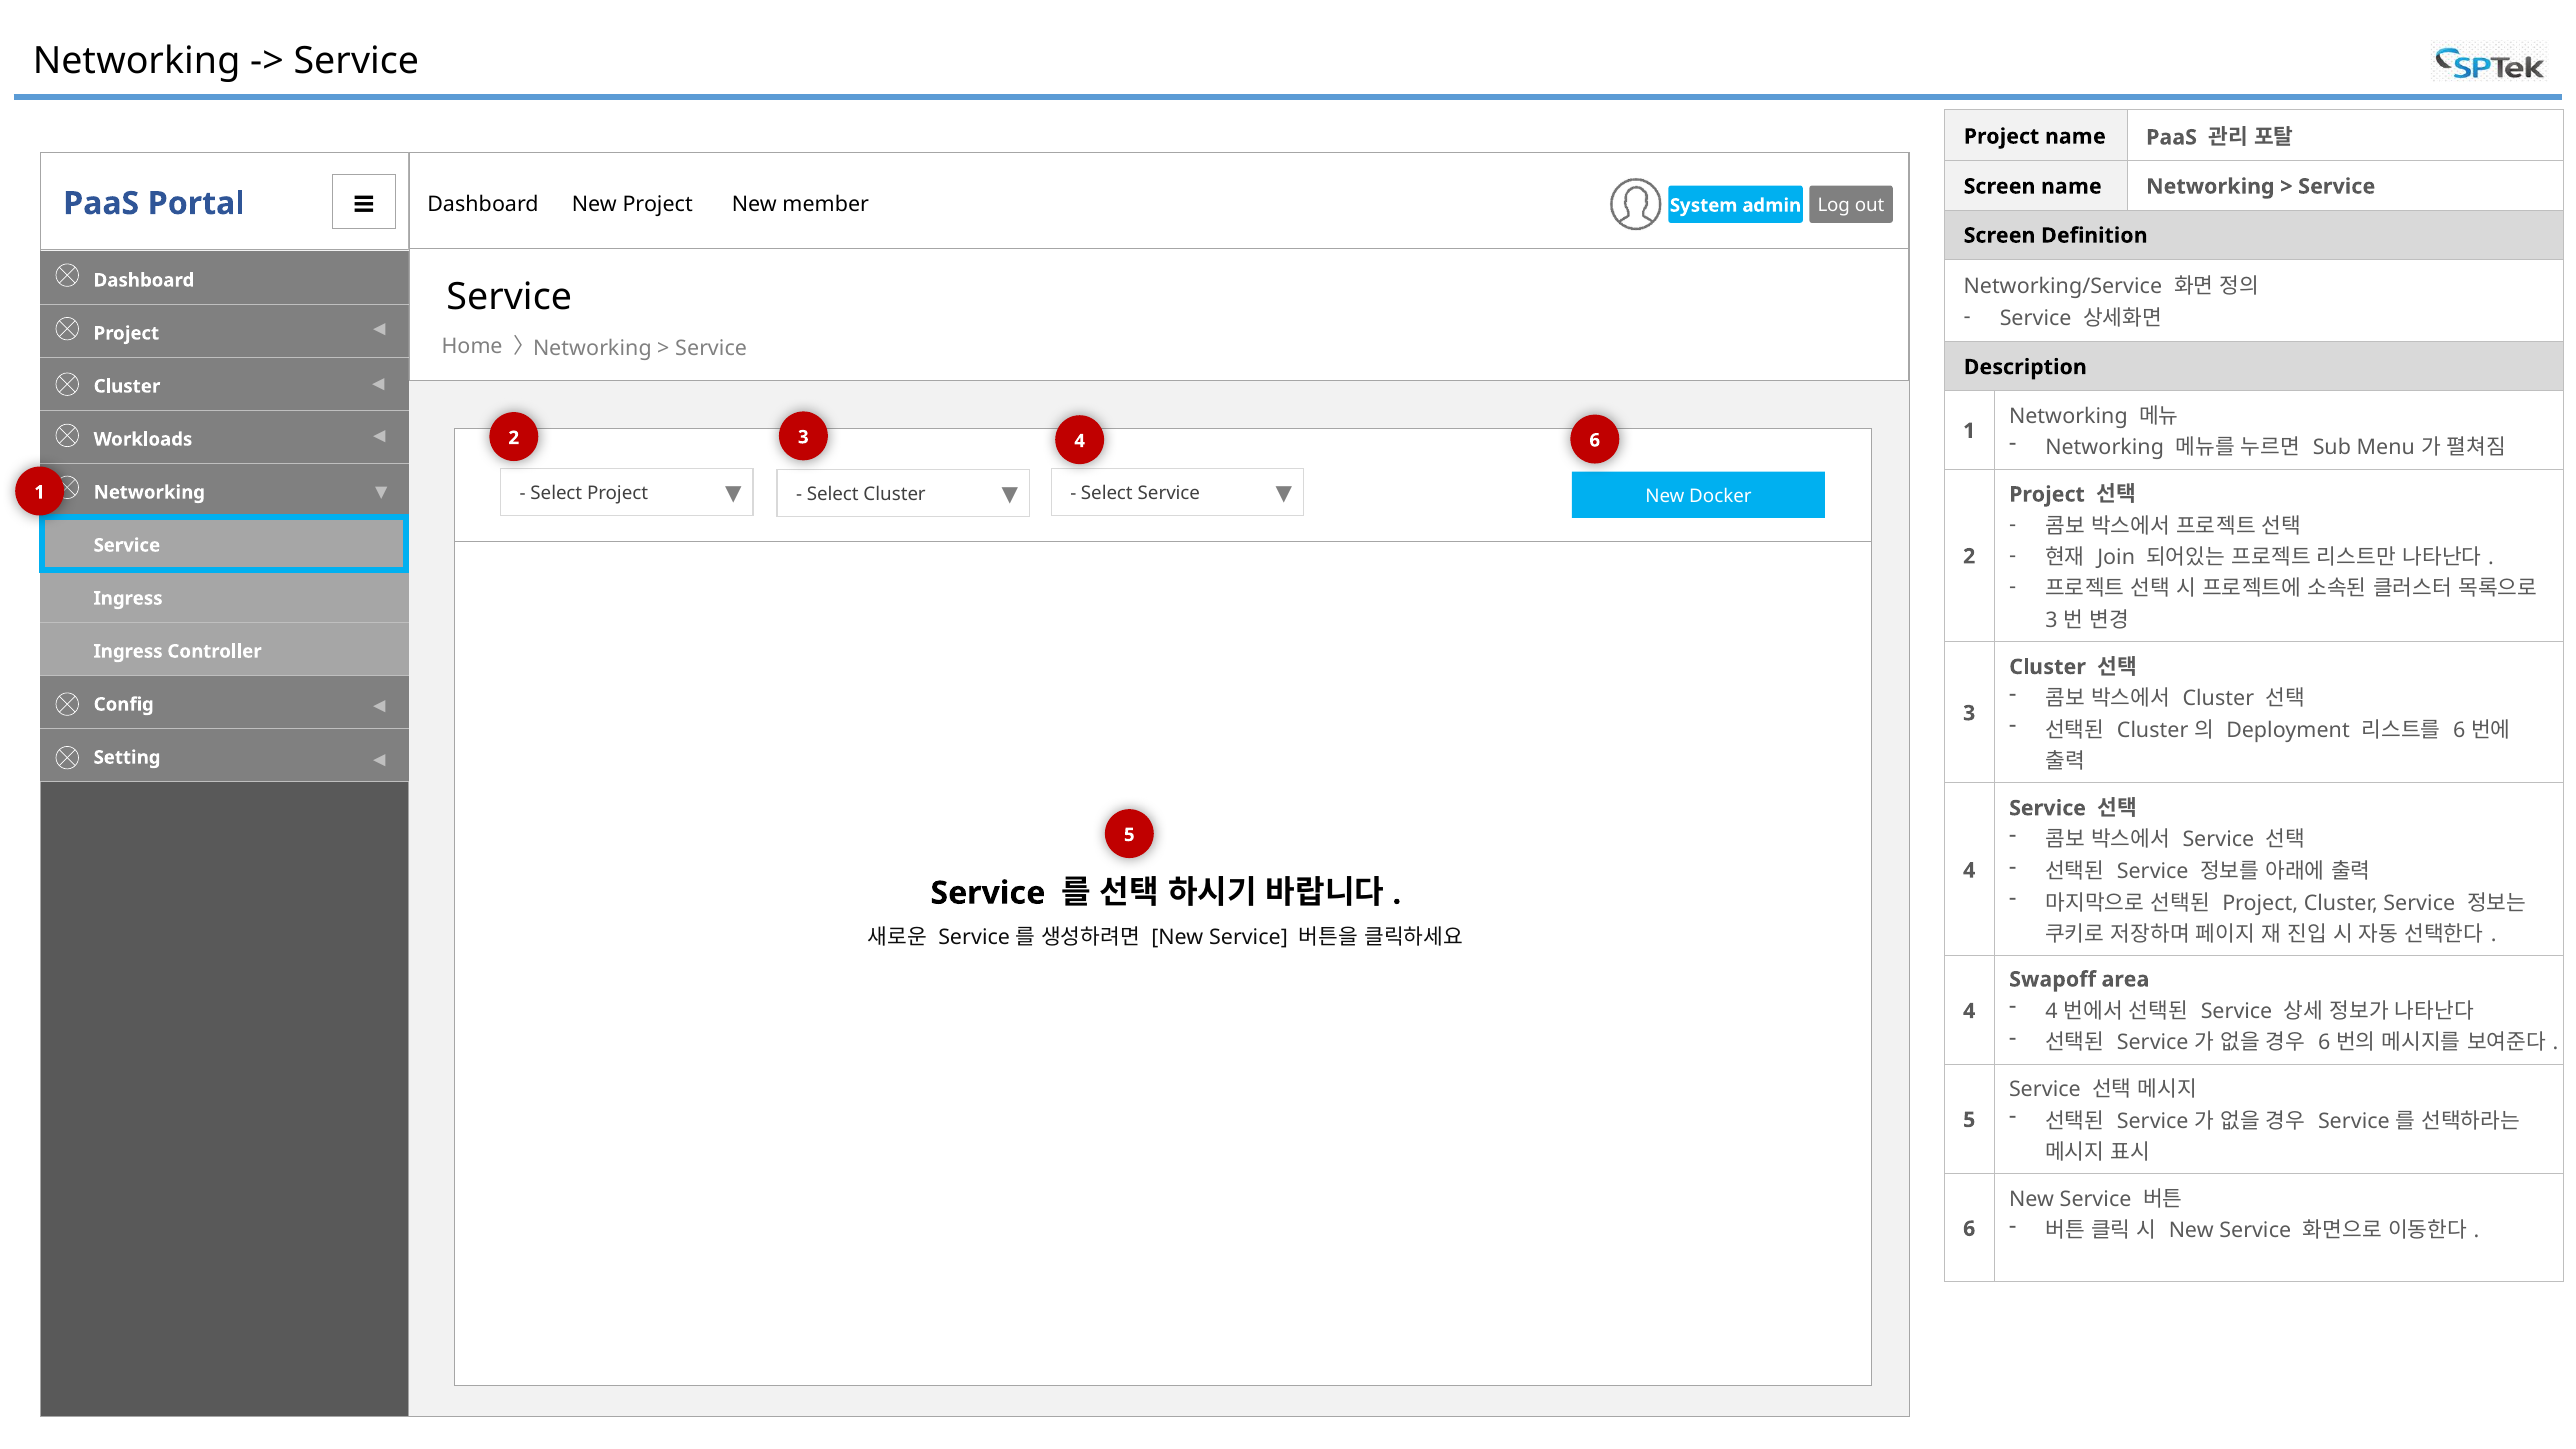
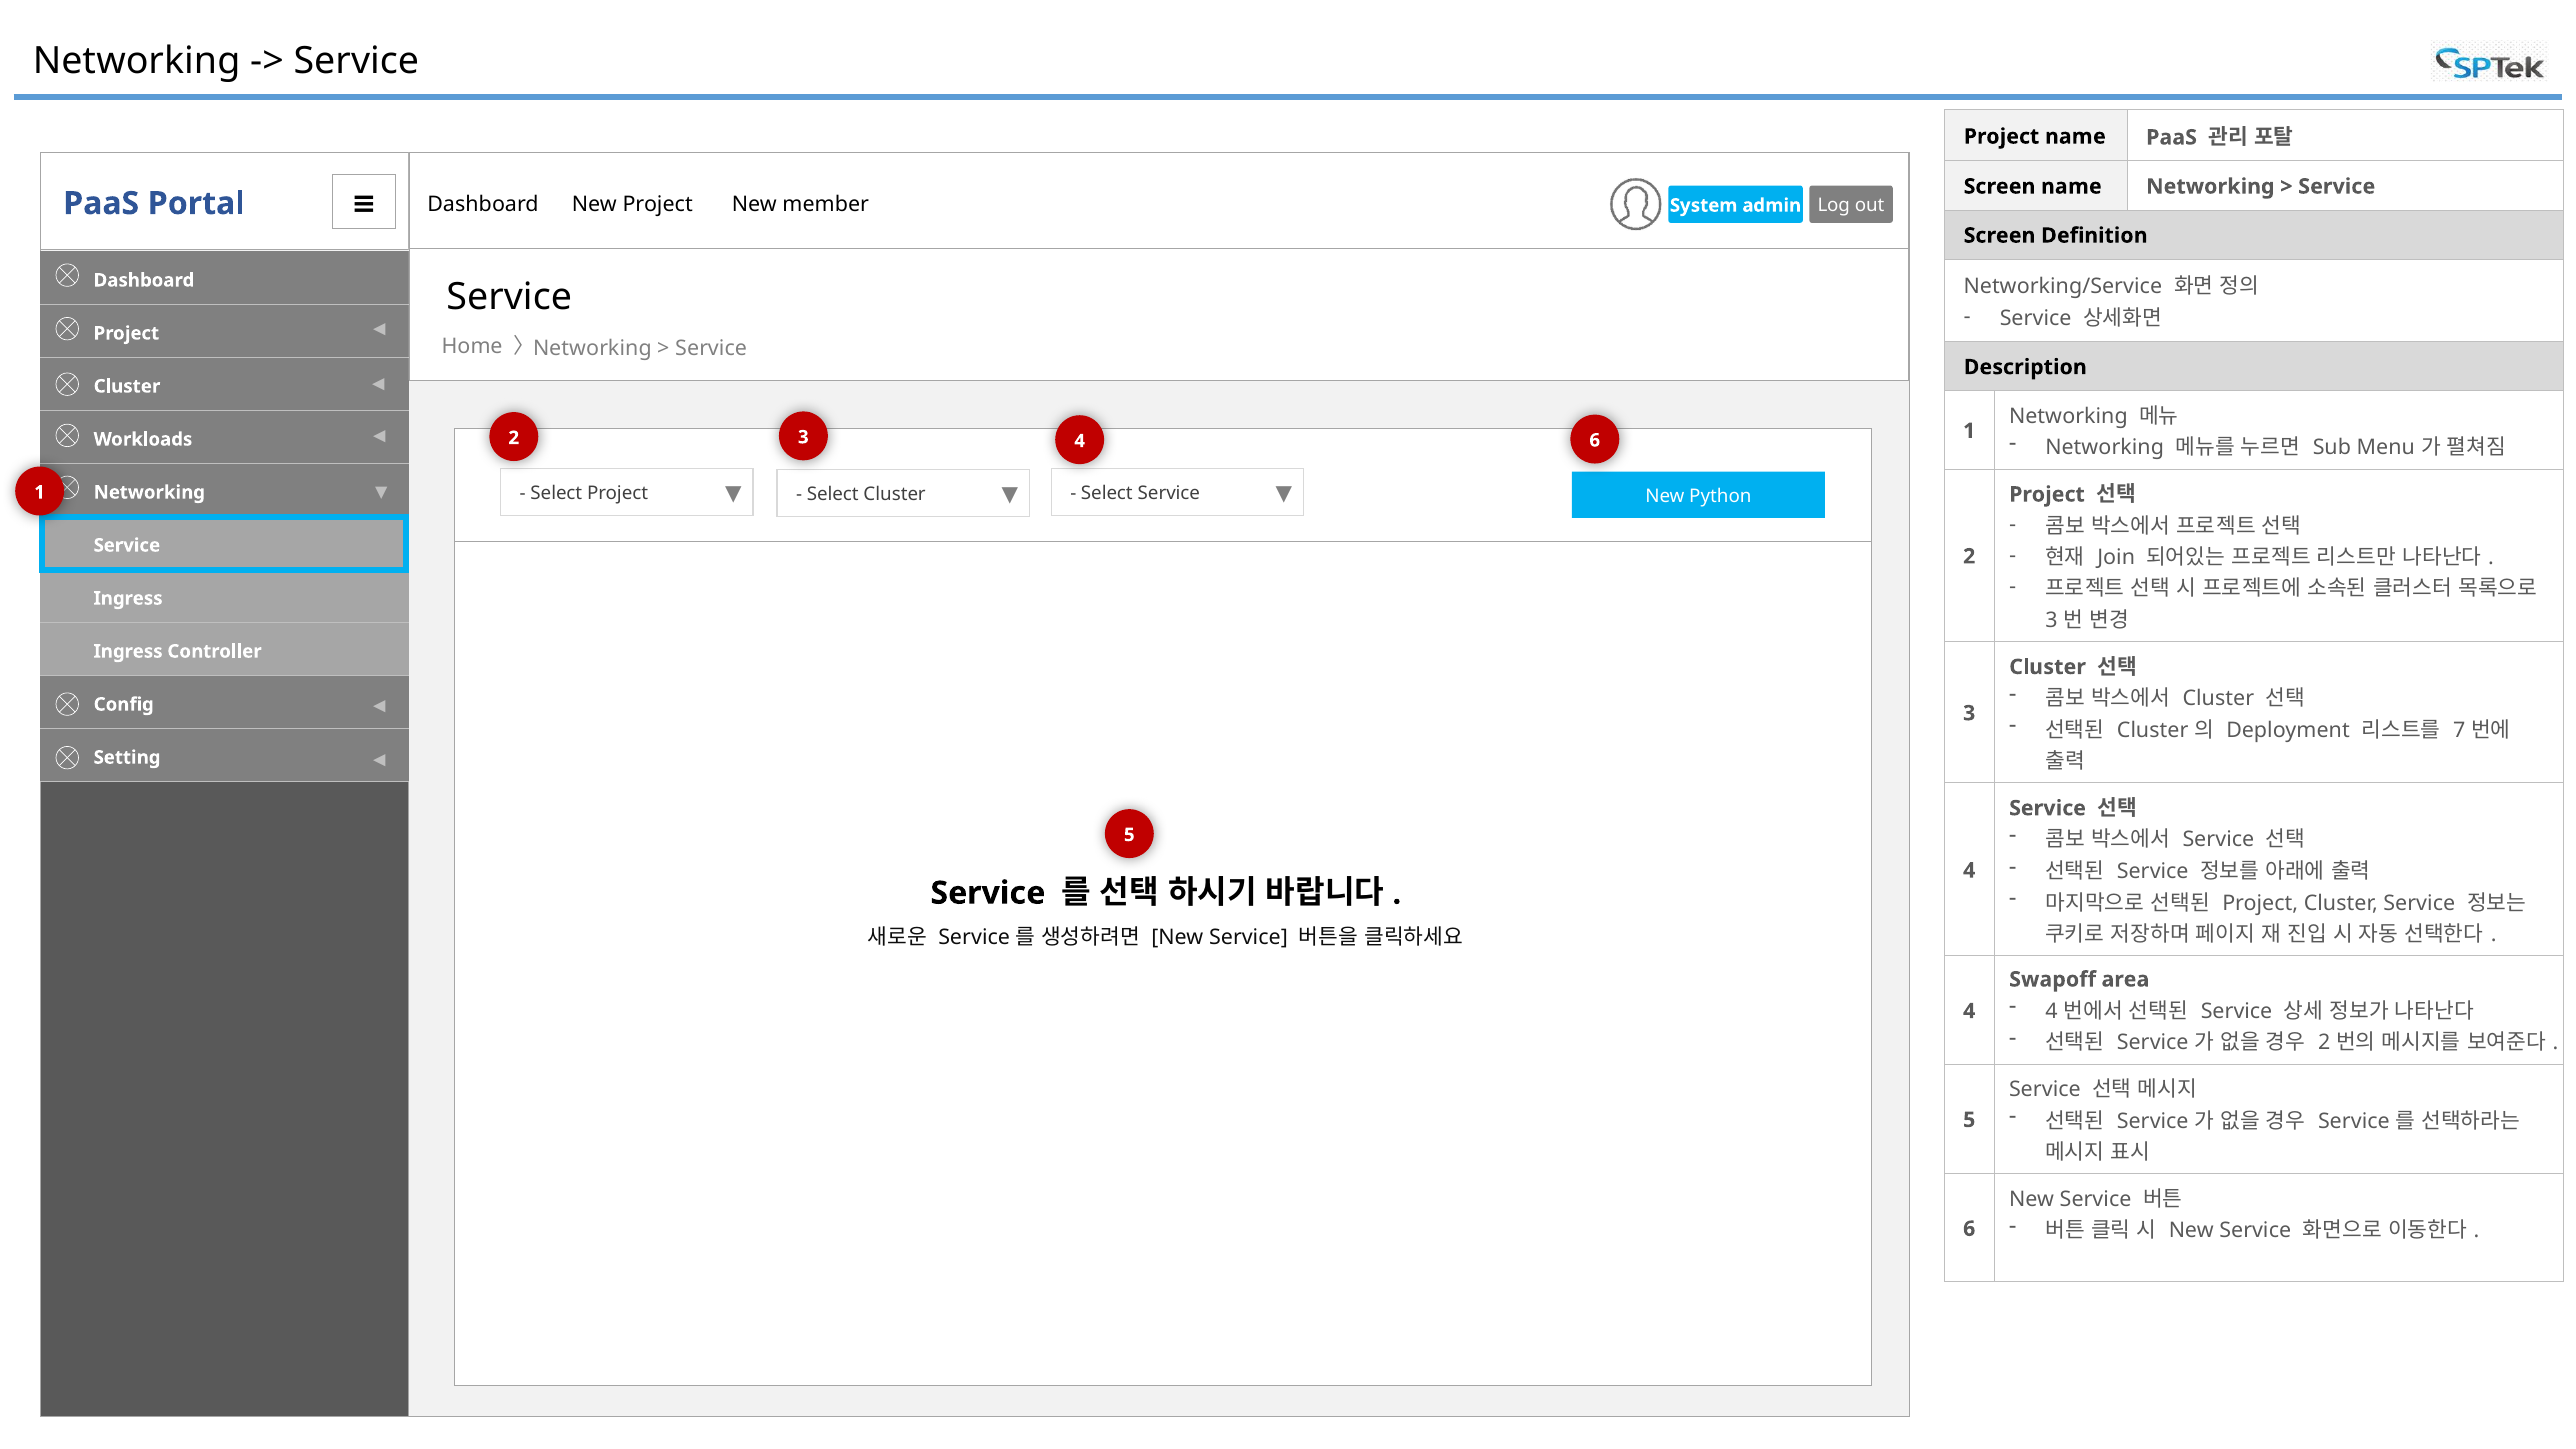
Docker: Docker -> Python
6 at (2459, 730): 6 -> 7
6 at (2324, 1043): 6 -> 2
